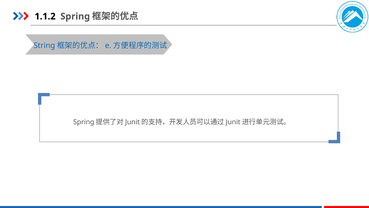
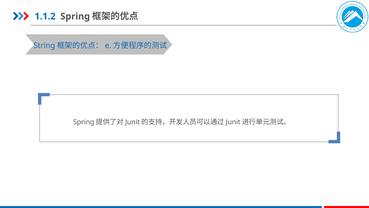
1.1.2 colour: black -> blue
